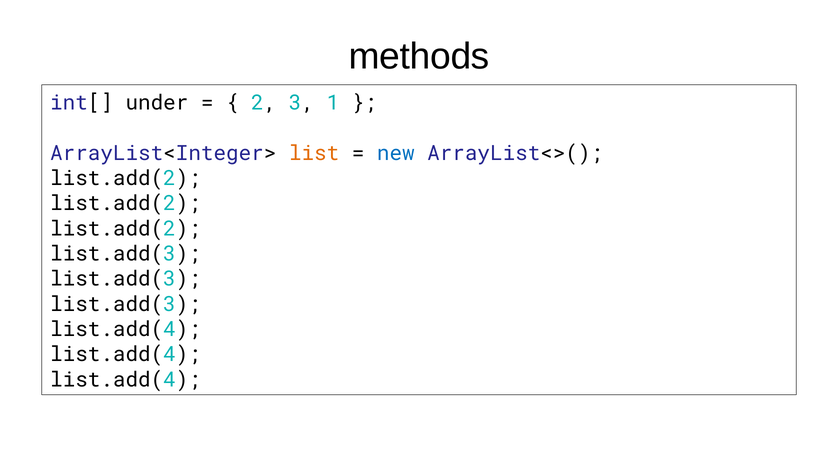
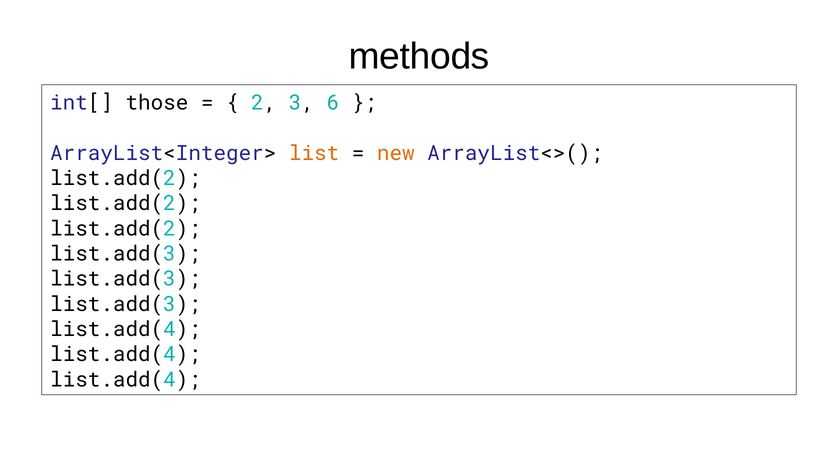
under: under -> those
1: 1 -> 6
new colour: blue -> orange
